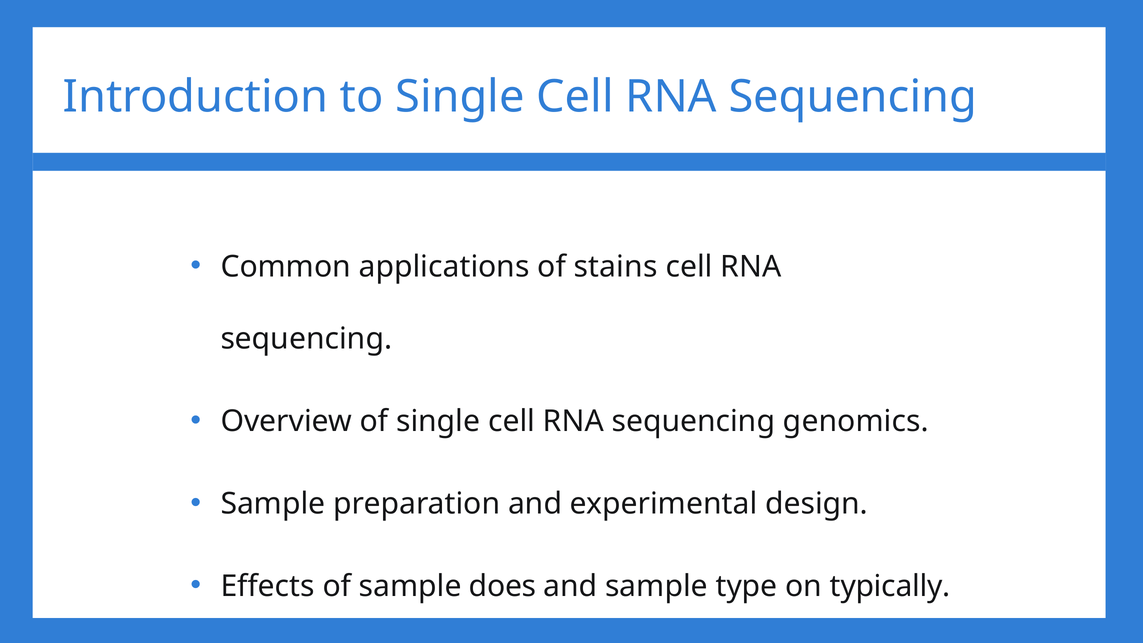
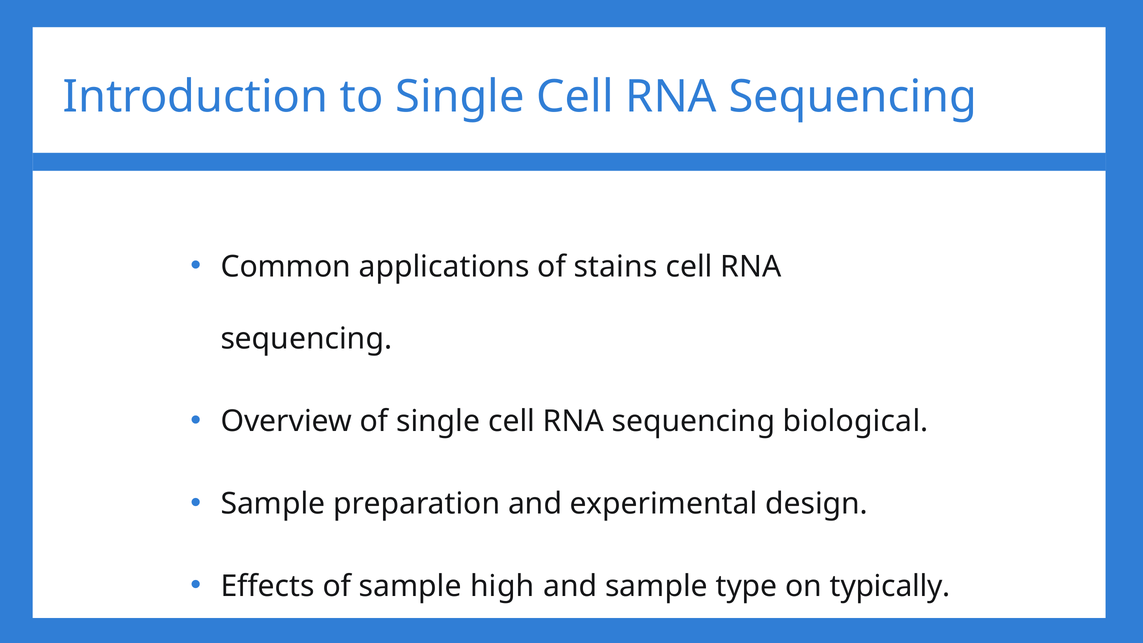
genomics: genomics -> biological
does: does -> high
